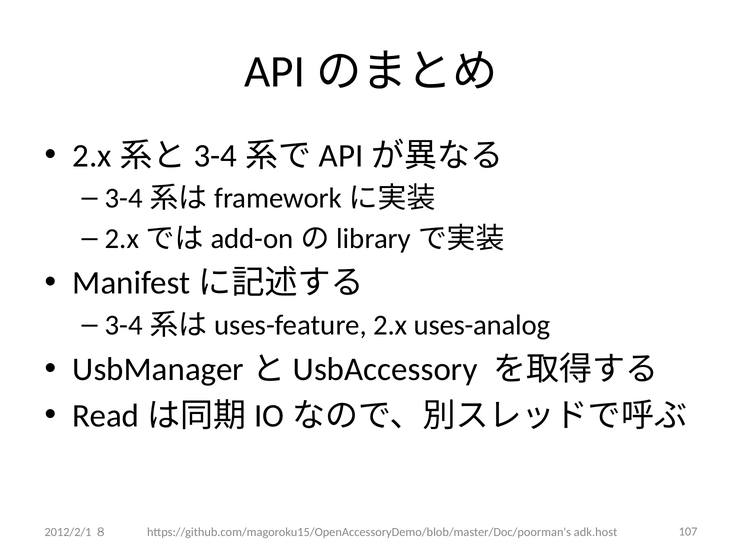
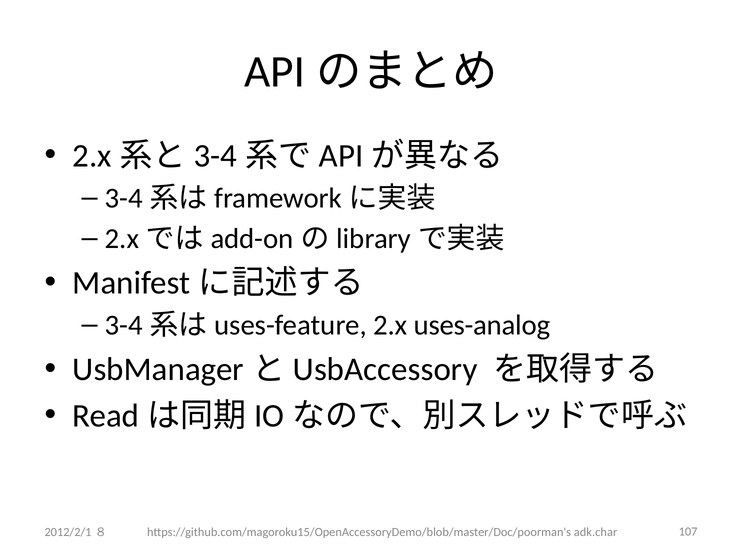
adk.host: adk.host -> adk.char
